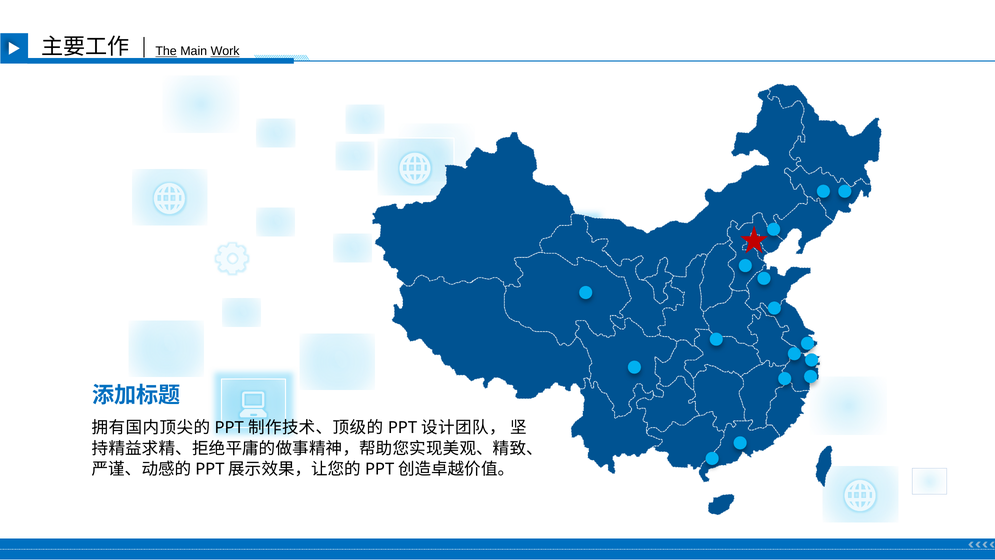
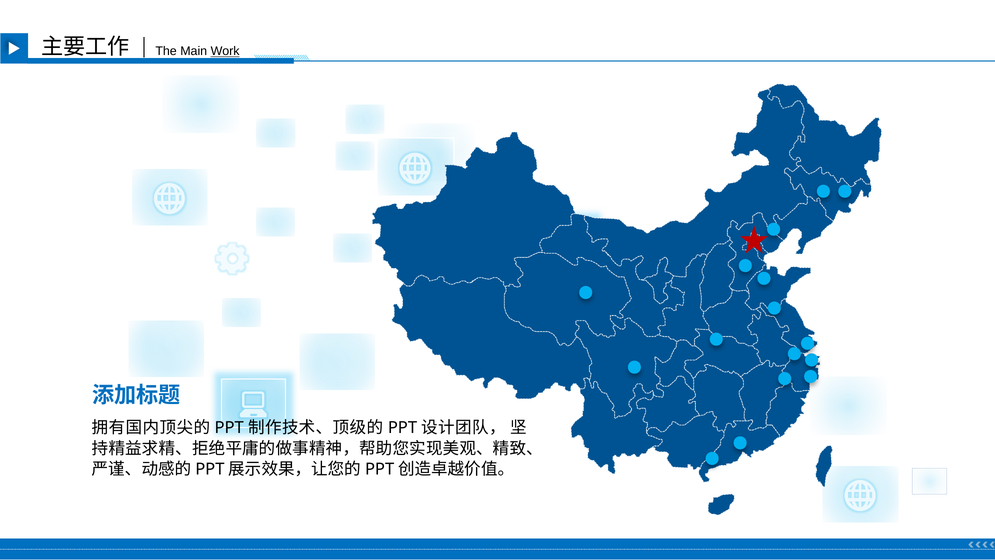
The underline: present -> none
